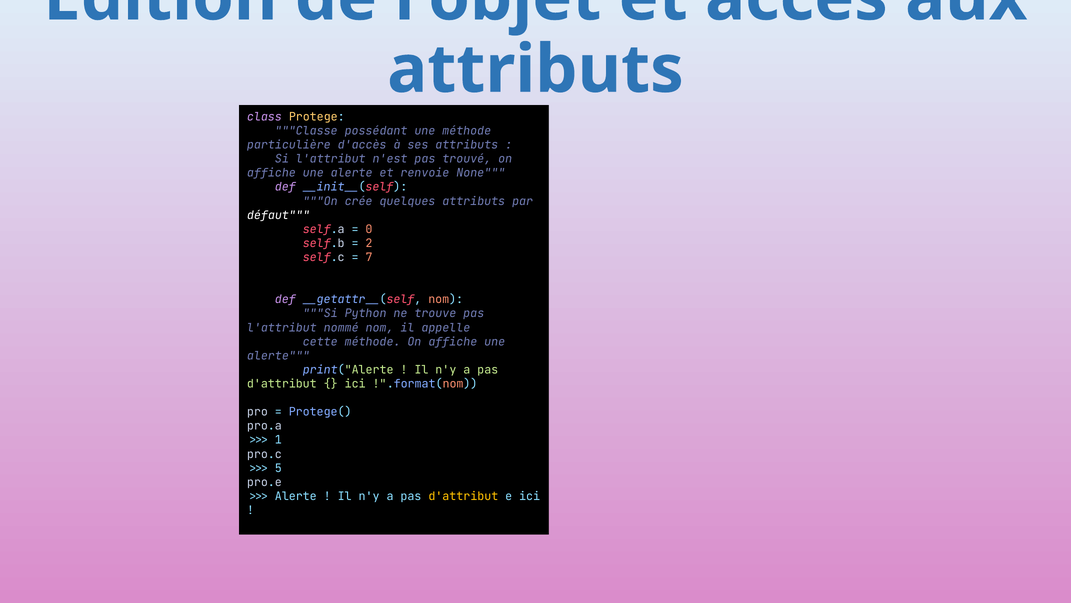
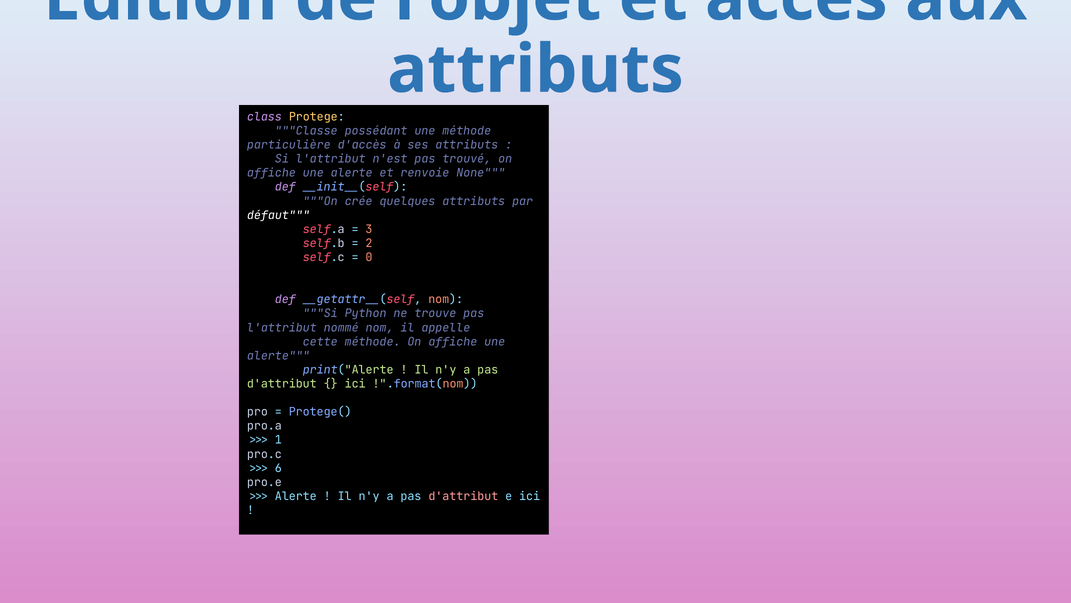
0: 0 -> 3
7: 7 -> 0
5: 5 -> 6
d'attribut at (463, 496) colour: yellow -> pink
